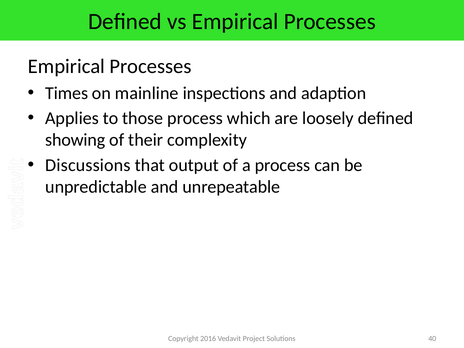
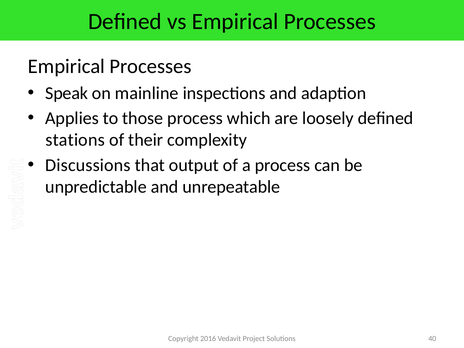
Times: Times -> Speak
showing: showing -> stations
